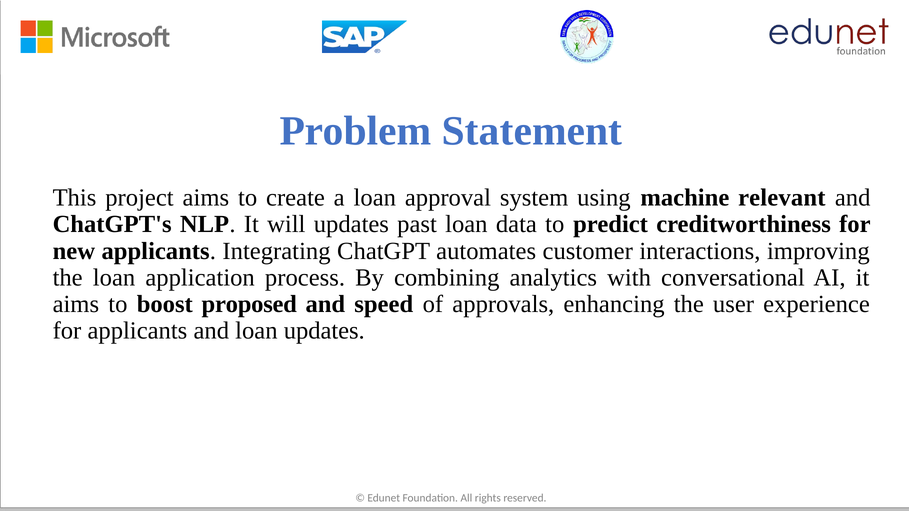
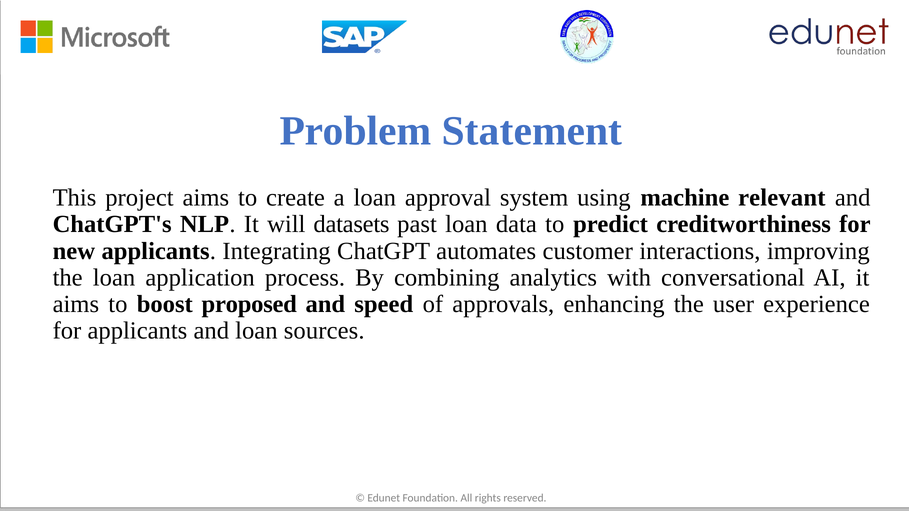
will updates: updates -> datasets
loan updates: updates -> sources
